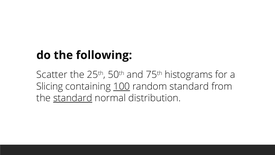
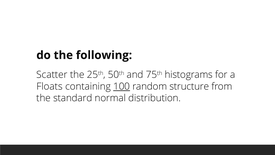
Slicing: Slicing -> Floats
random standard: standard -> structure
standard at (73, 98) underline: present -> none
